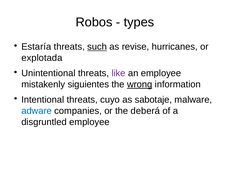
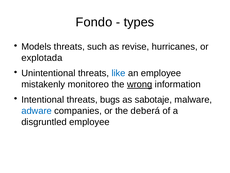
Robos: Robos -> Fondo
Estaría: Estaría -> Models
such underline: present -> none
like colour: purple -> blue
siguientes: siguientes -> monitoreo
cuyo: cuyo -> bugs
